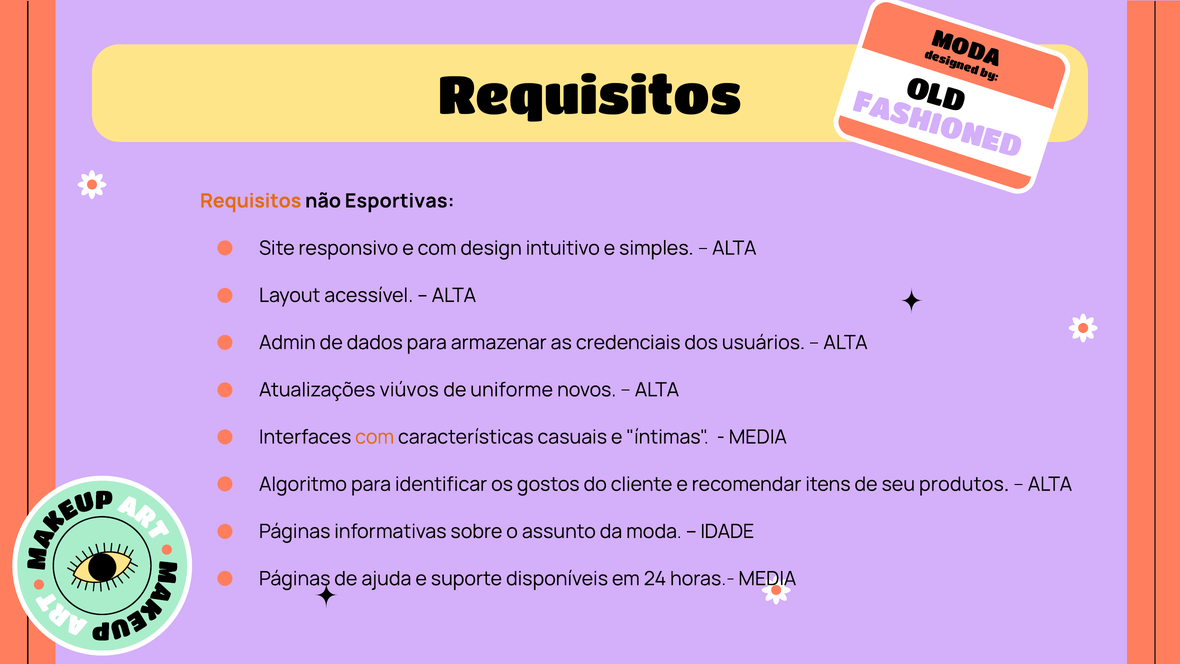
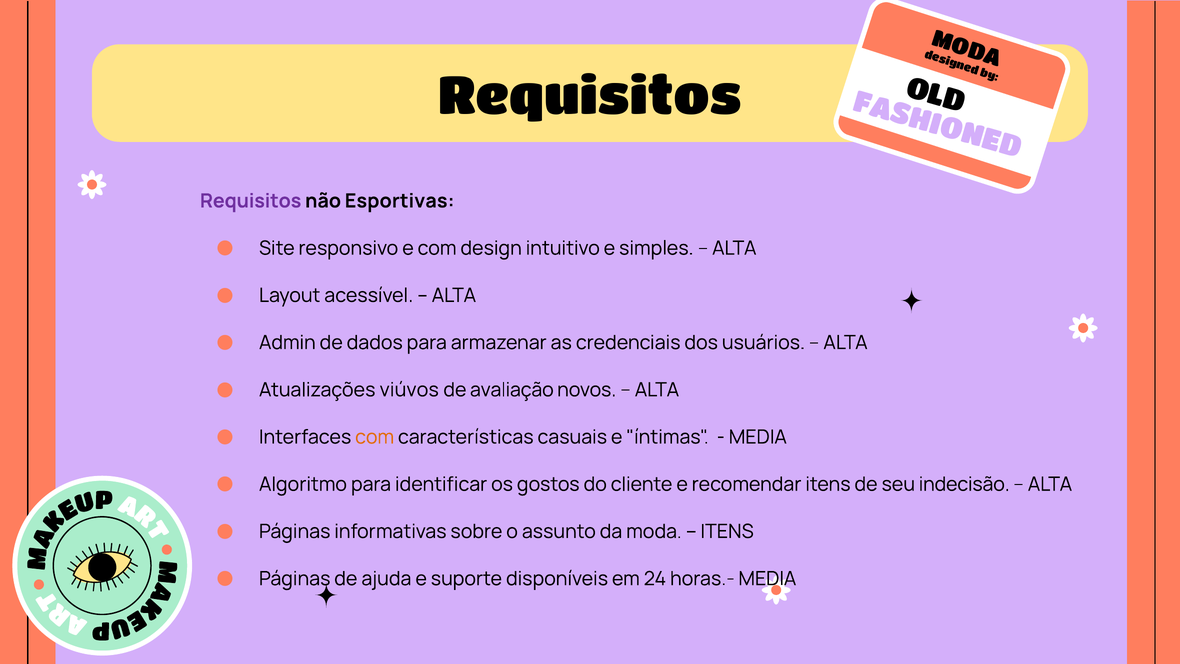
Requisitos at (251, 201) colour: orange -> purple
uniforme: uniforme -> avaliação
produtos: produtos -> indecisão
IDADE at (727, 531): IDADE -> ITENS
